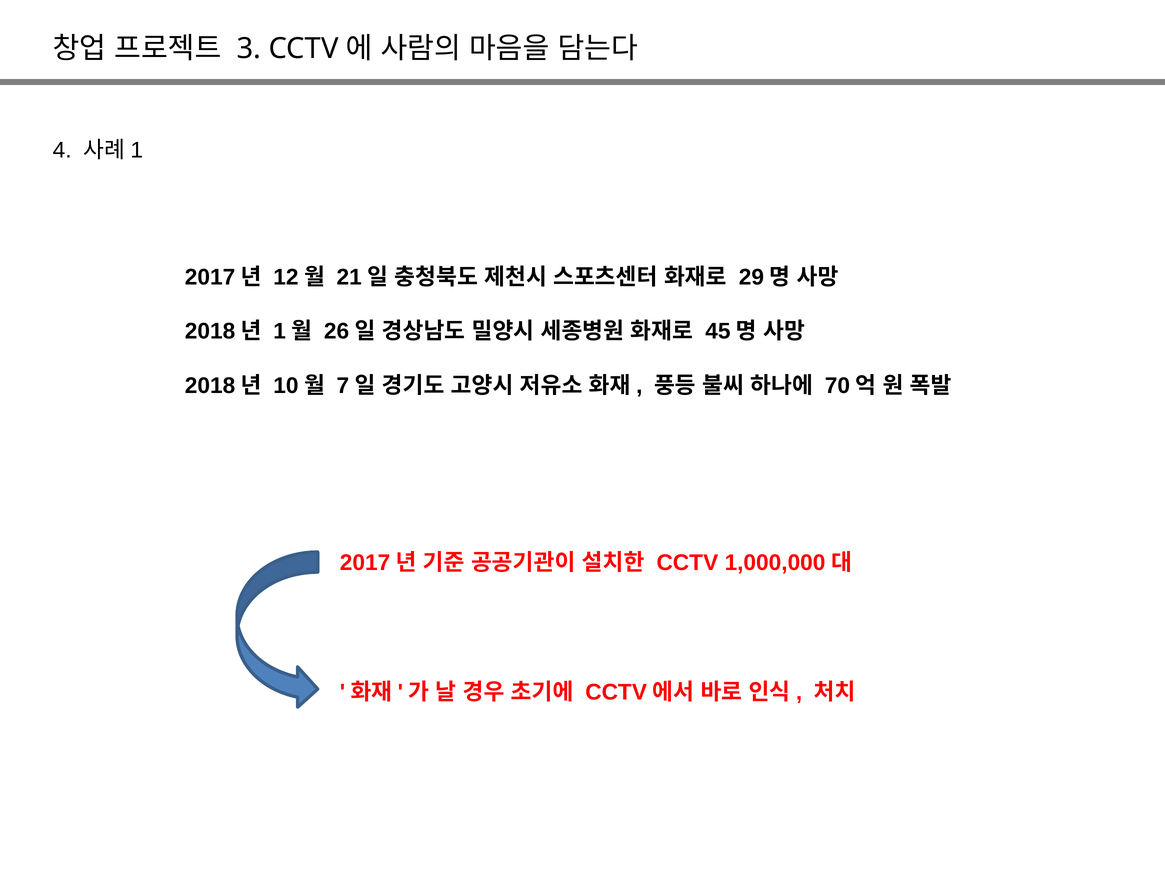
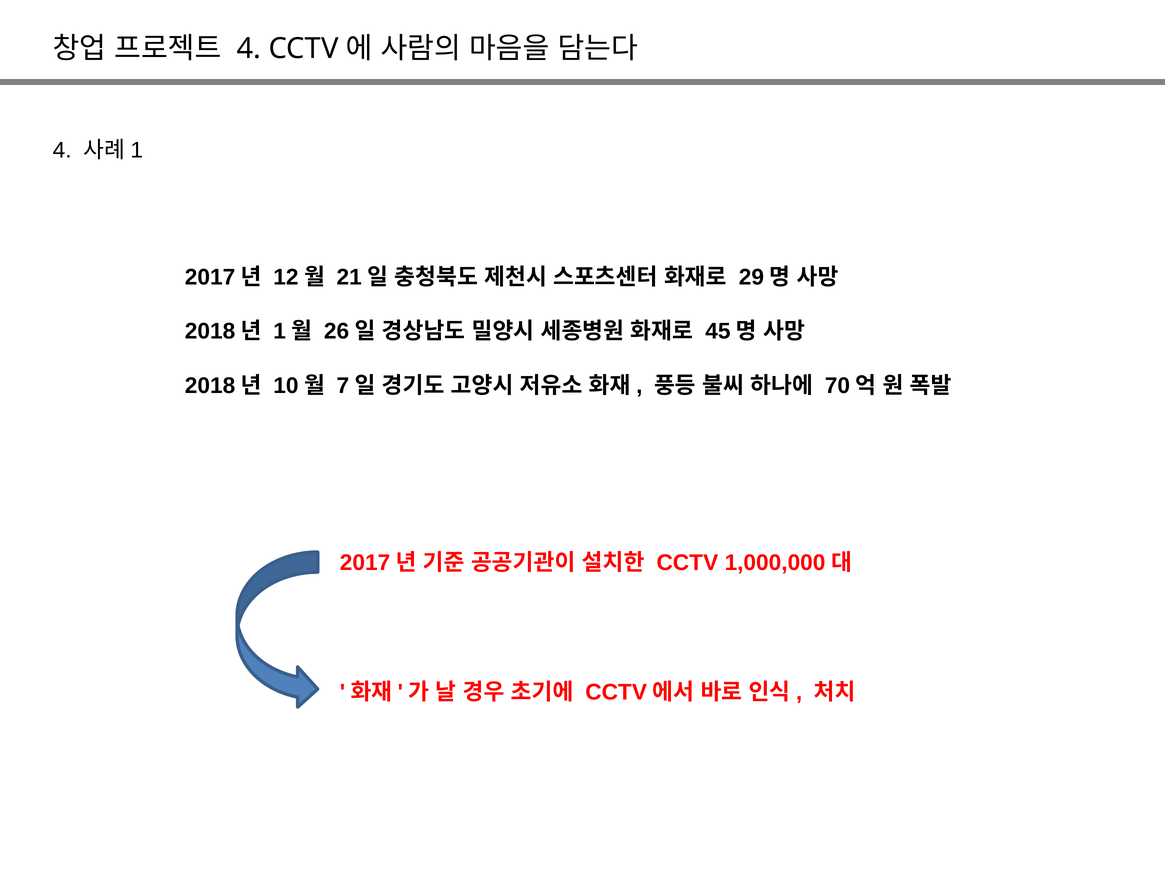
3 at (249, 49): 3 -> 4
